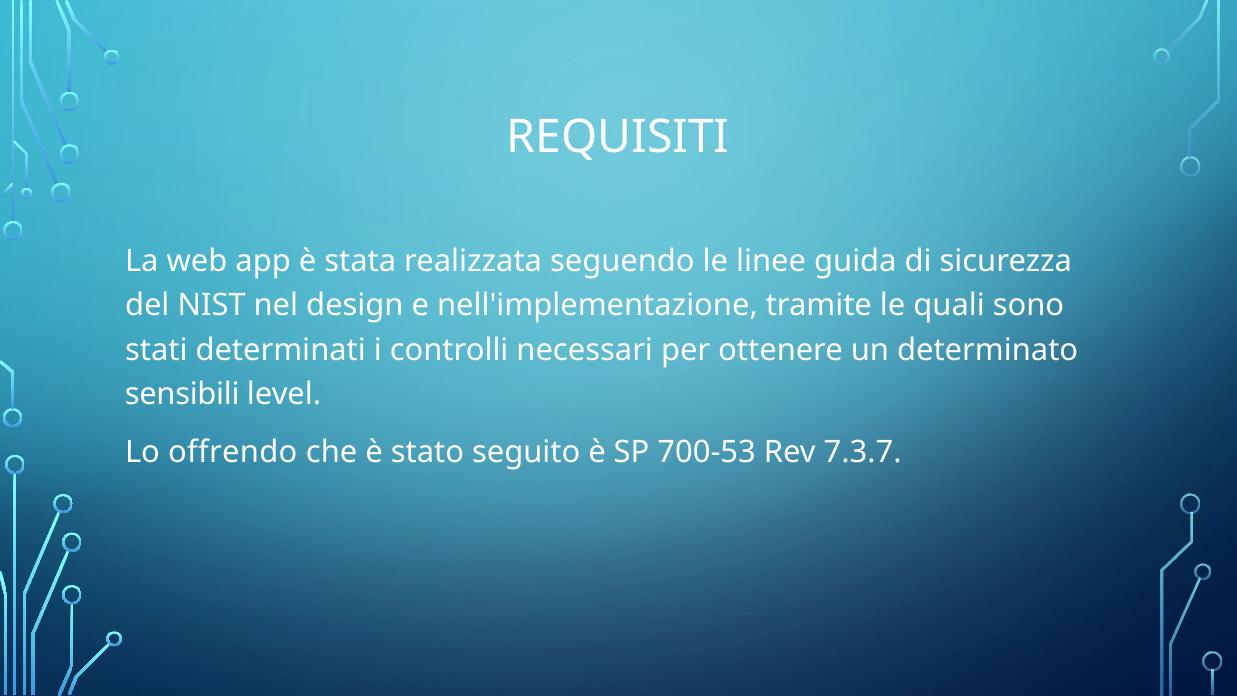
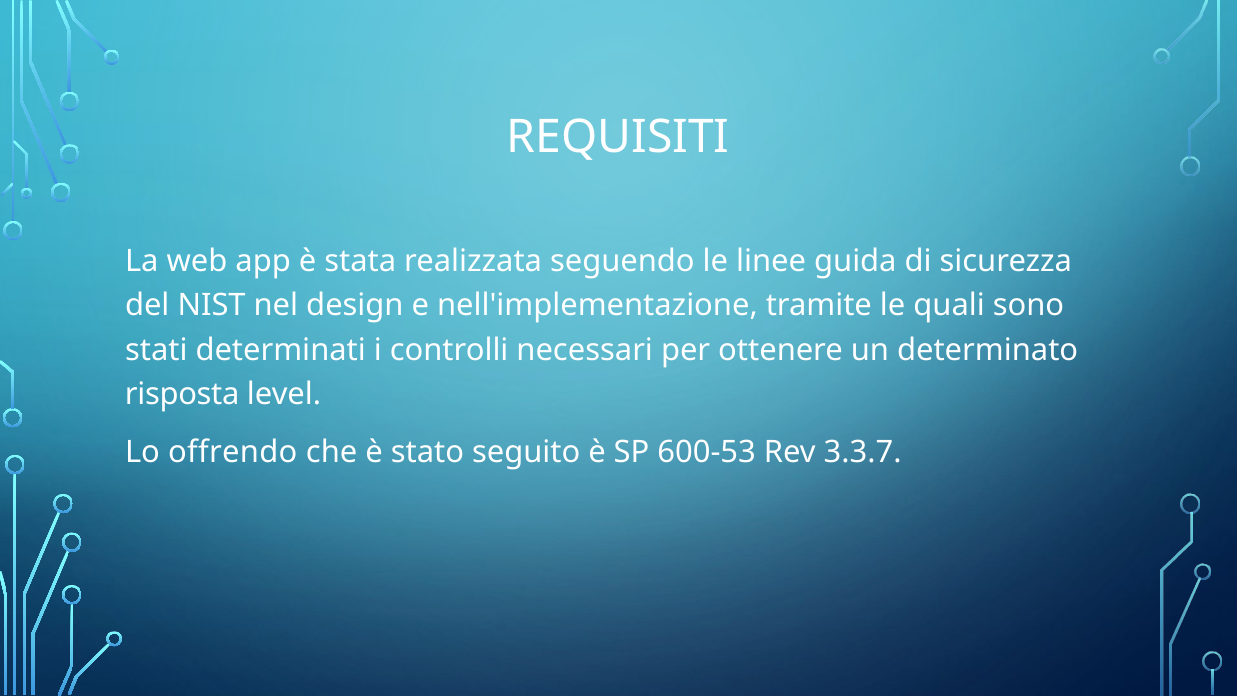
sensibili: sensibili -> risposta
700-53: 700-53 -> 600-53
7.3.7: 7.3.7 -> 3.3.7
